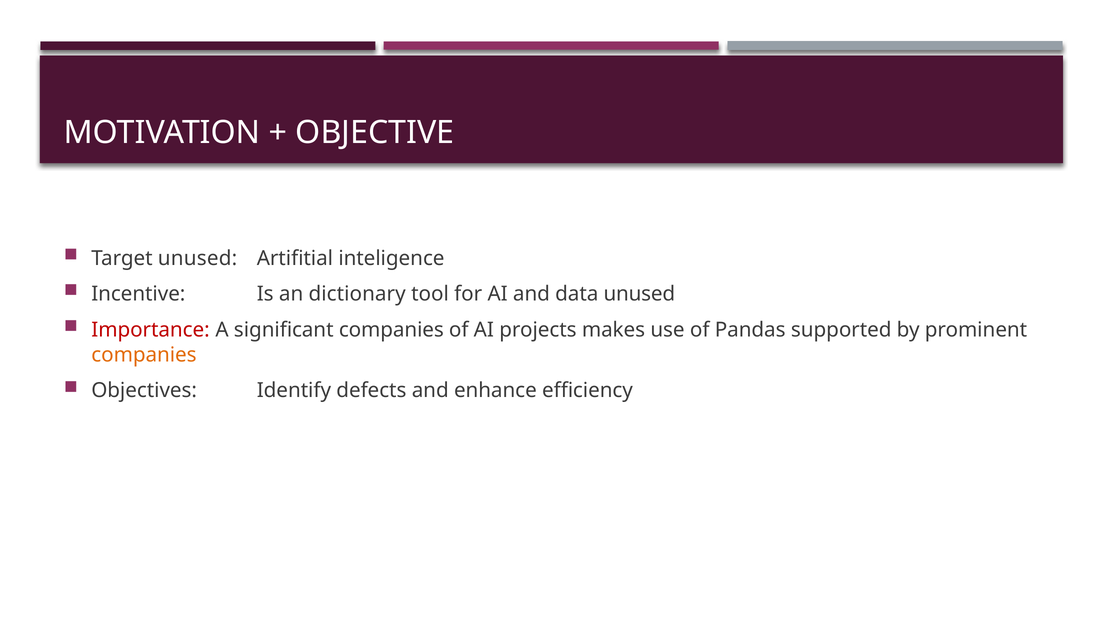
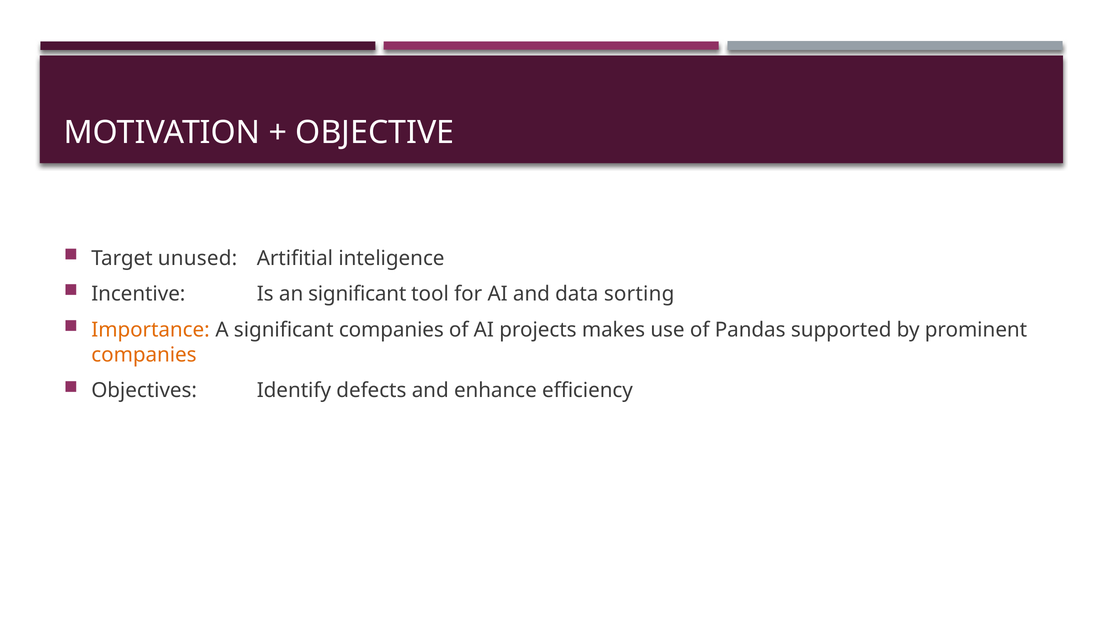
an dictionary: dictionary -> significant
data unused: unused -> sorting
Importance colour: red -> orange
